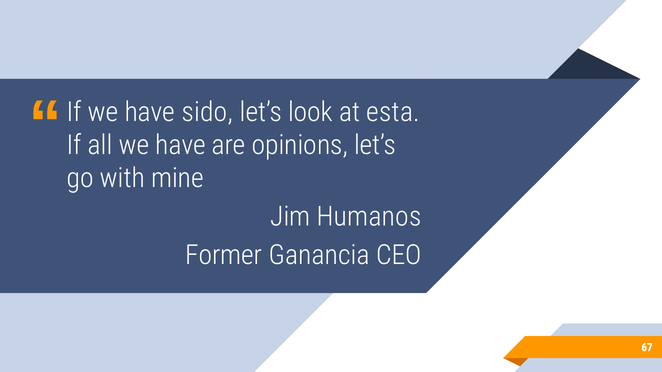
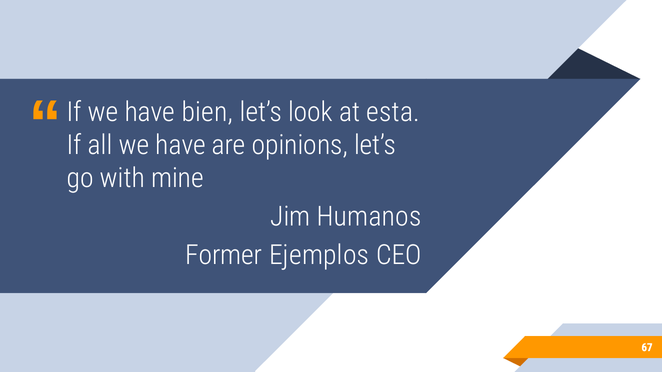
sido: sido -> bien
Ganancia: Ganancia -> Ejemplos
